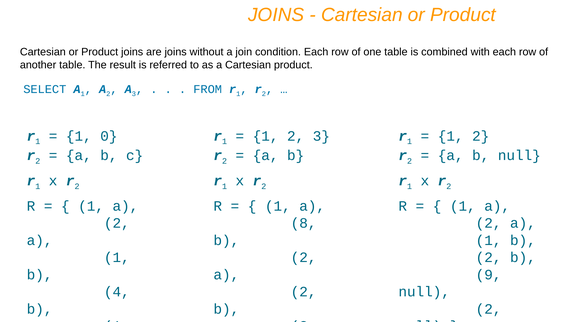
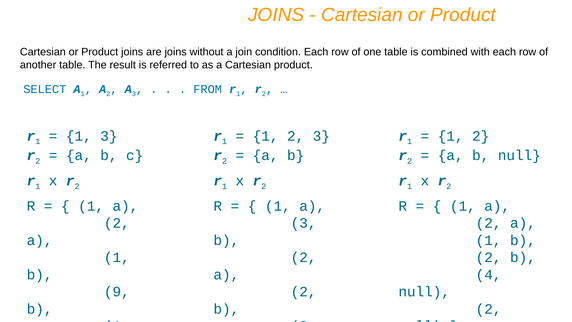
1 0: 0 -> 3
8 at (304, 223): 8 -> 3
9 at (489, 274): 9 -> 4
4 at (117, 292): 4 -> 9
